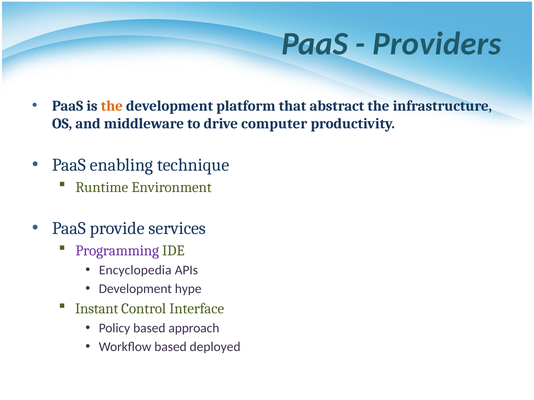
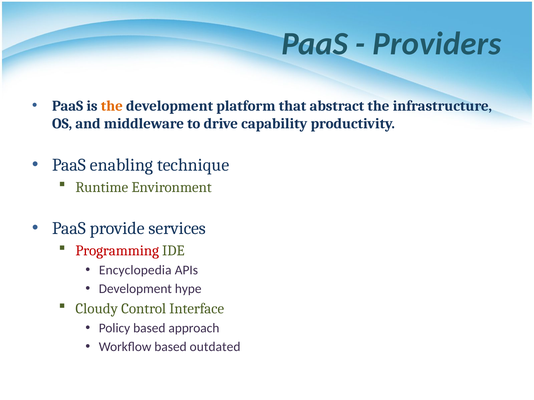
computer: computer -> capability
Programming colour: purple -> red
Instant: Instant -> Cloudy
deployed: deployed -> outdated
